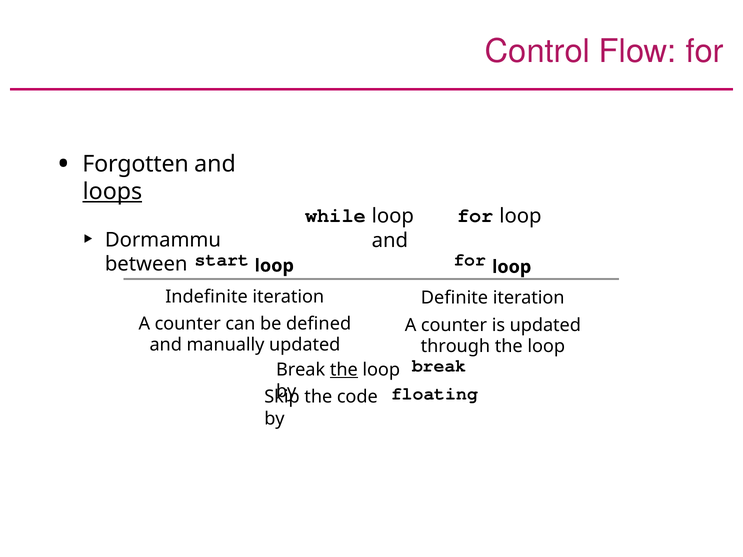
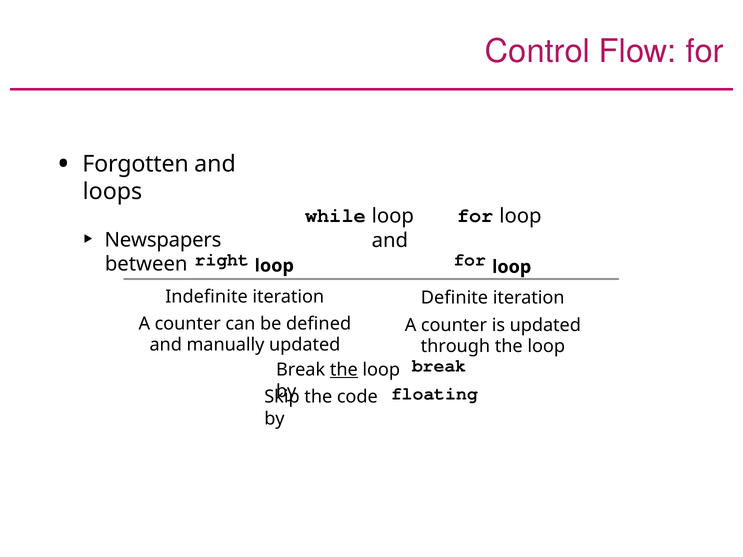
loops underline: present -> none
Dormammu: Dormammu -> Newspapers
start: start -> right
